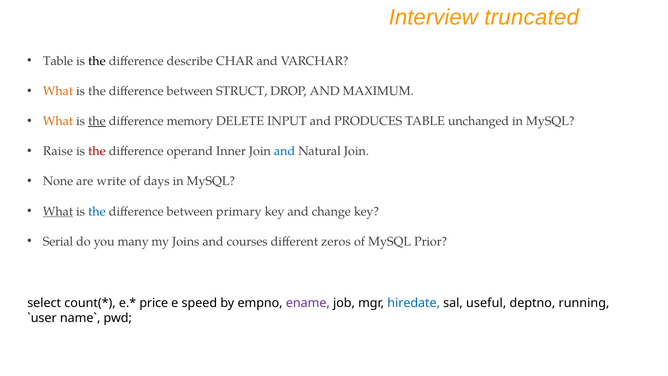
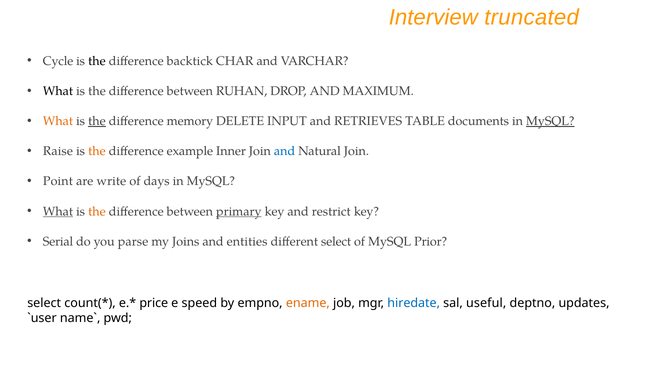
Table at (58, 61): Table -> Cycle
describe: describe -> backtick
What at (58, 91) colour: orange -> black
STRUCT: STRUCT -> RUHAN
PRODUCES: PRODUCES -> RETRIEVES
unchanged: unchanged -> documents
MySQL at (550, 121) underline: none -> present
the at (97, 151) colour: red -> orange
operand: operand -> example
None: None -> Point
the at (97, 211) colour: blue -> orange
primary underline: none -> present
change: change -> restrict
many: many -> parse
courses: courses -> entities
different zeros: zeros -> select
ename colour: purple -> orange
running: running -> updates
